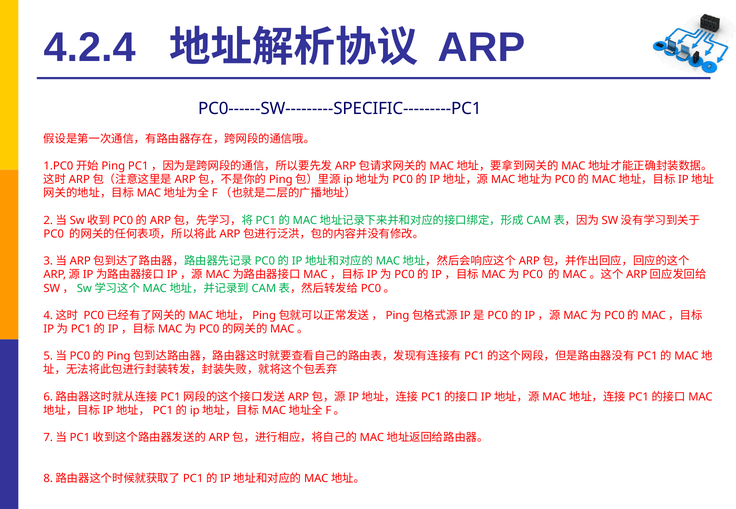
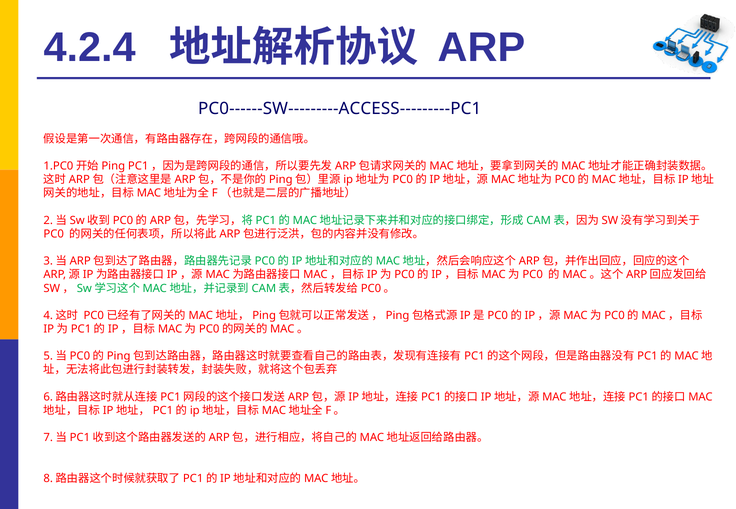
PC0------SW---------SPECIFIC---------PC1: PC0------SW---------SPECIFIC---------PC1 -> PC0------SW---------ACCESS---------PC1
